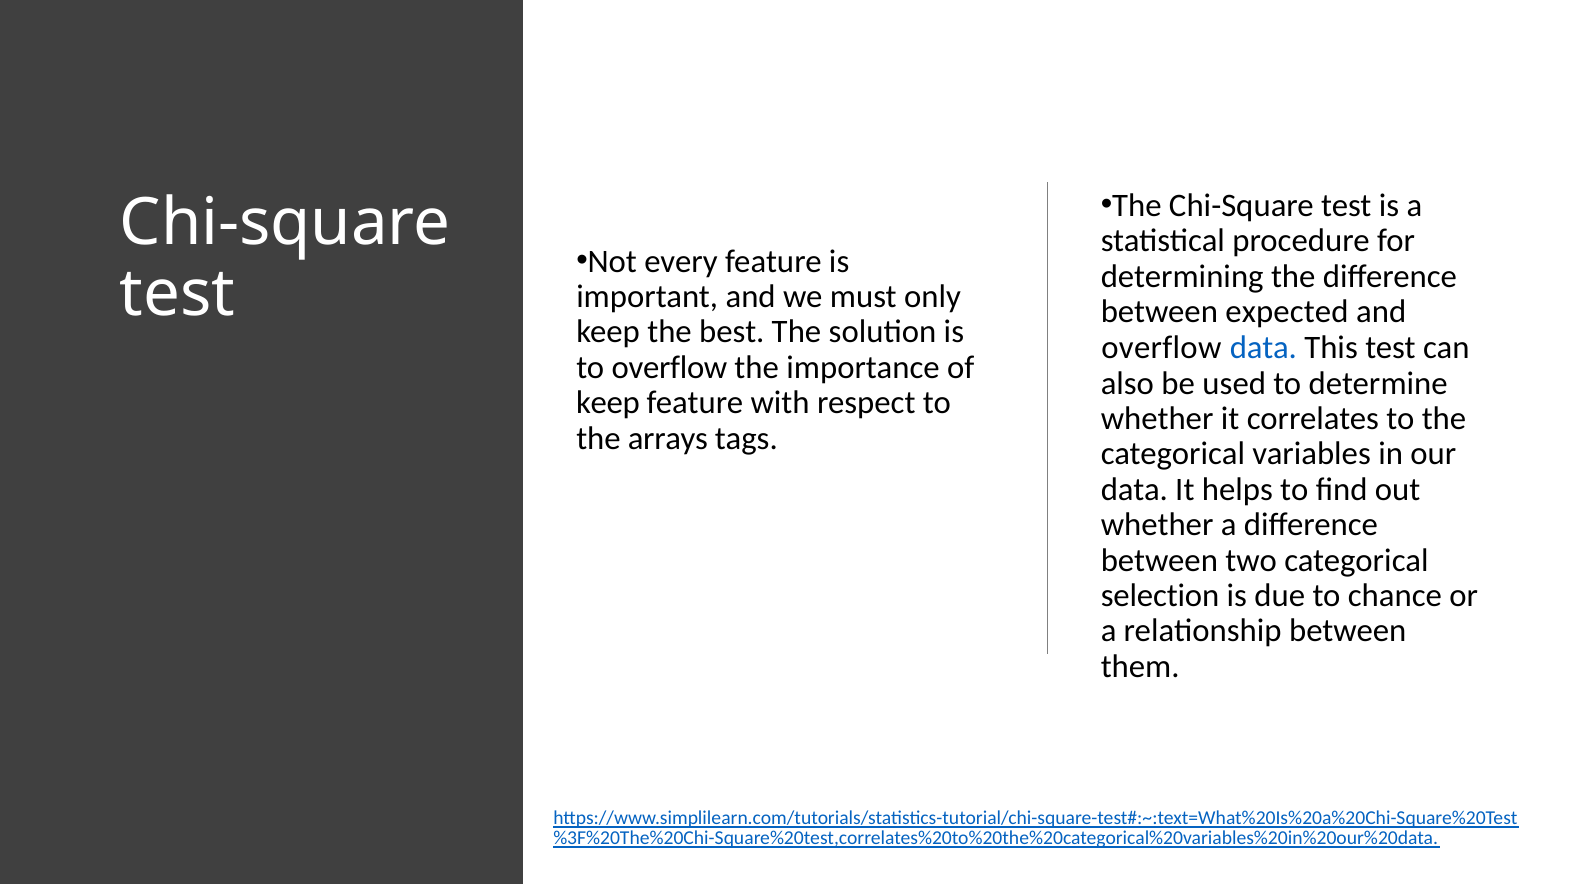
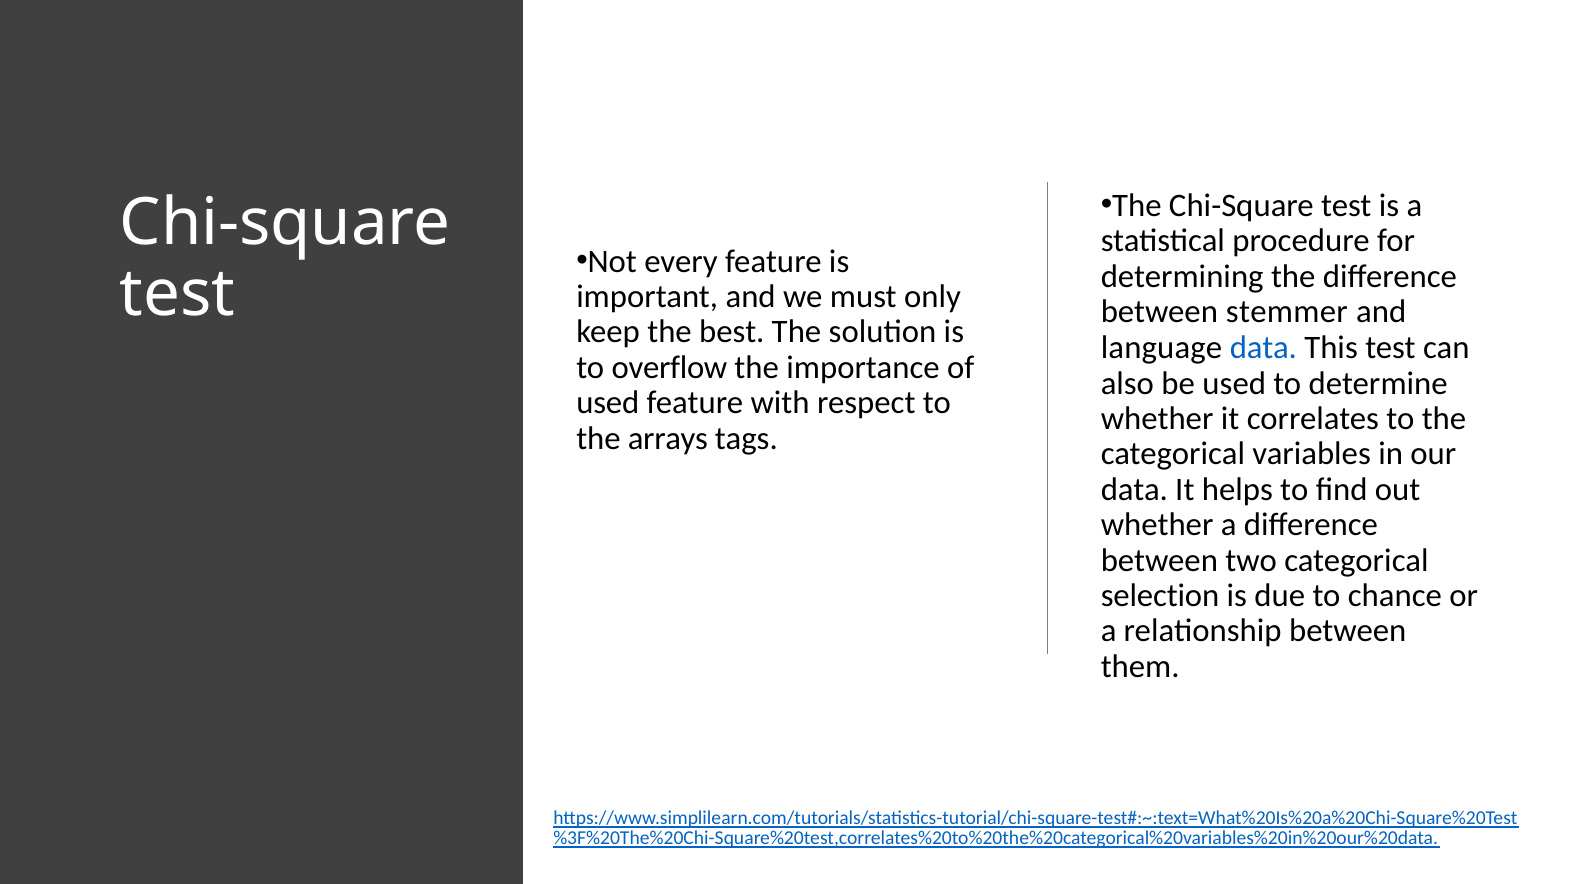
expected: expected -> stemmer
overflow at (1161, 347): overflow -> language
keep at (608, 403): keep -> used
